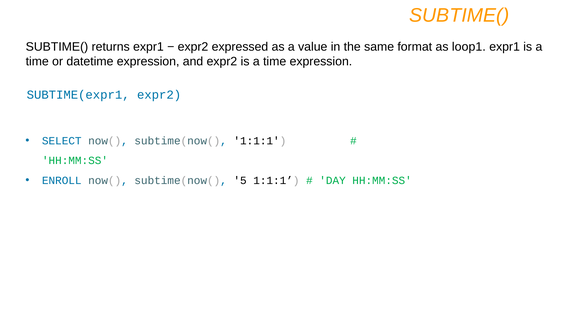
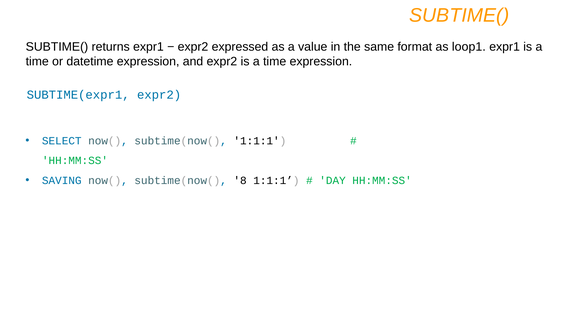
ENROLL: ENROLL -> SAVING
5: 5 -> 8
